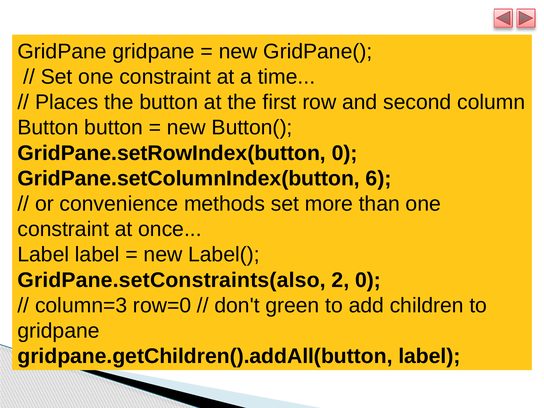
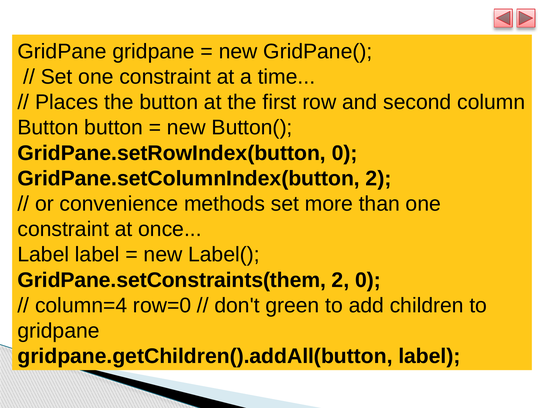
GridPane.setColumnIndex(button 6: 6 -> 2
GridPane.setConstraints(also: GridPane.setConstraints(also -> GridPane.setConstraints(them
column=3: column=3 -> column=4
